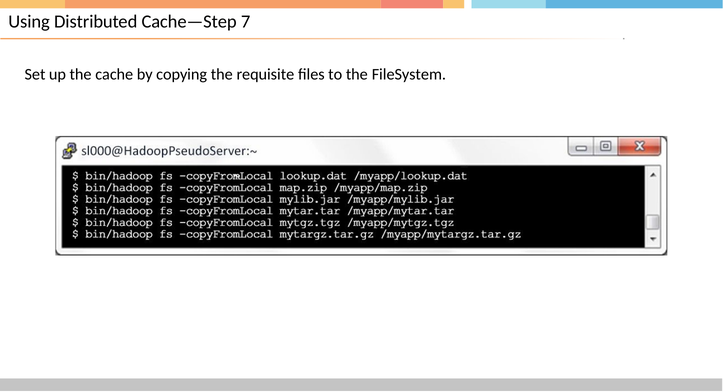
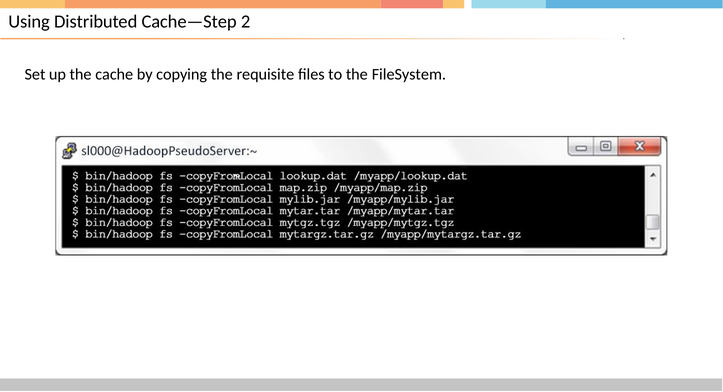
7: 7 -> 2
